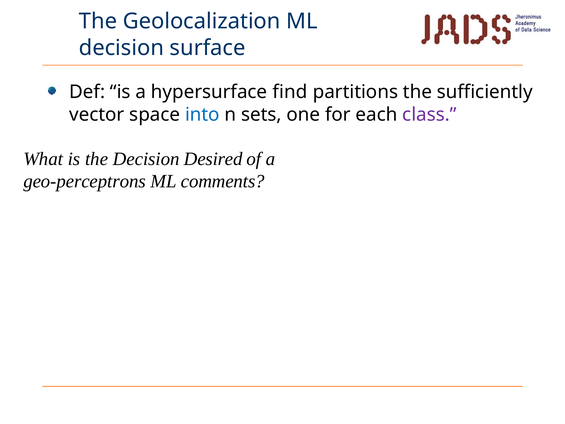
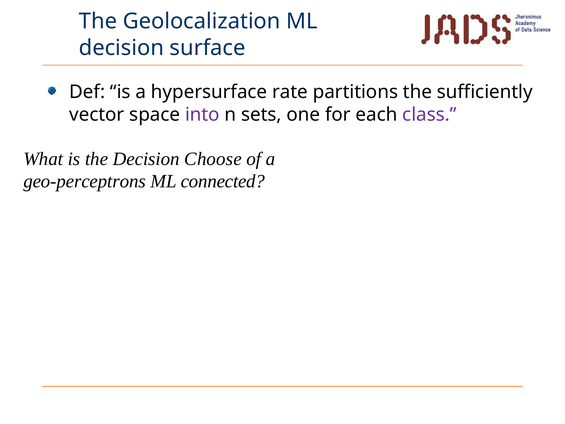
find: find -> rate
into colour: blue -> purple
Desired: Desired -> Choose
comments: comments -> connected
